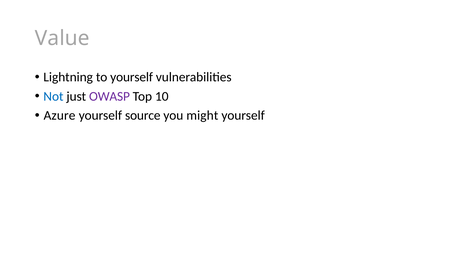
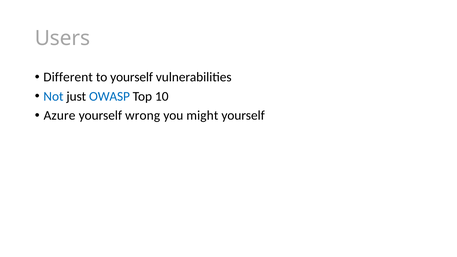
Value: Value -> Users
Lightning: Lightning -> Different
OWASP colour: purple -> blue
source: source -> wrong
